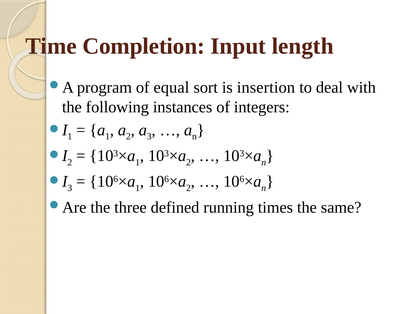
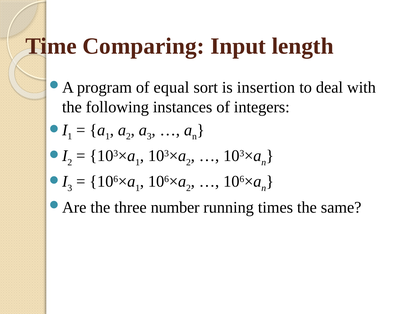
Completion: Completion -> Comparing
defined: defined -> number
